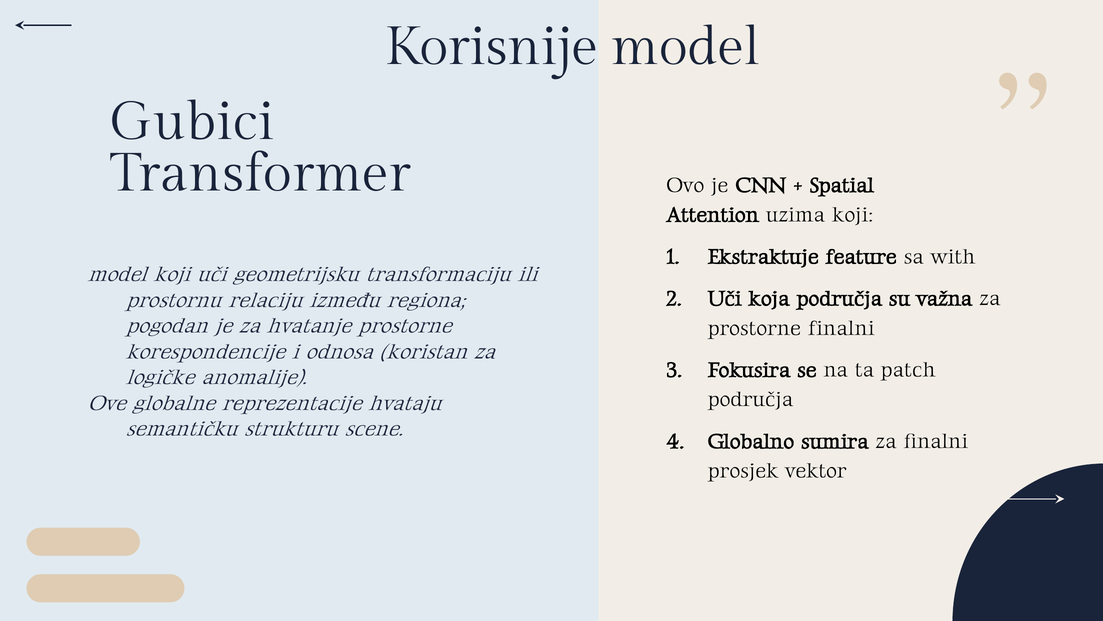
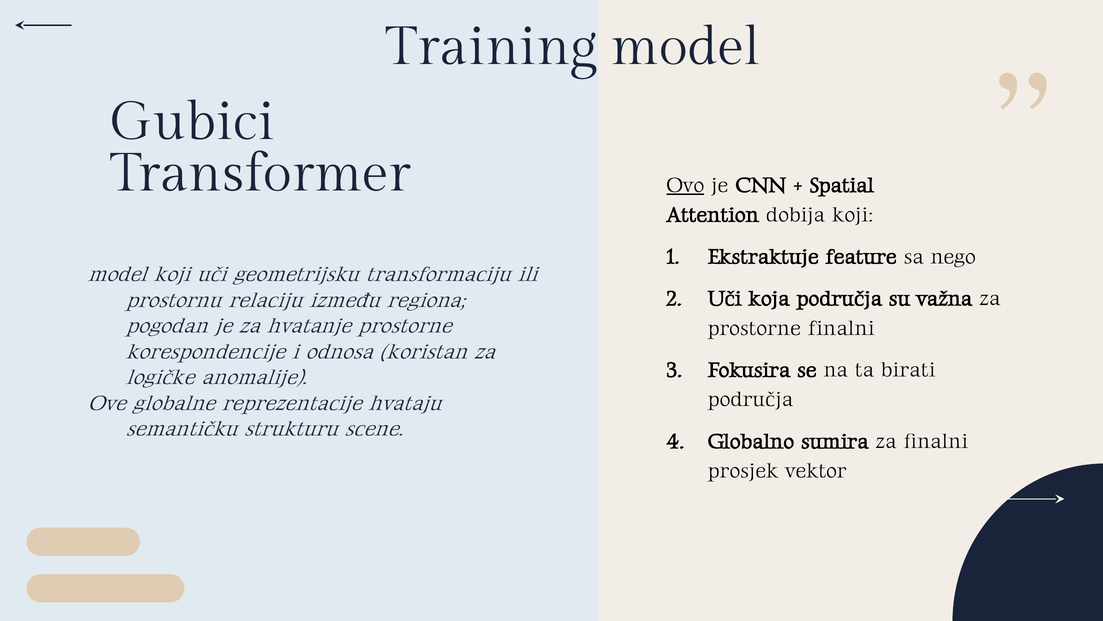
Korisnije: Korisnije -> Training
Ovo underline: none -> present
uzima: uzima -> dobija
with: with -> nego
patch: patch -> birati
